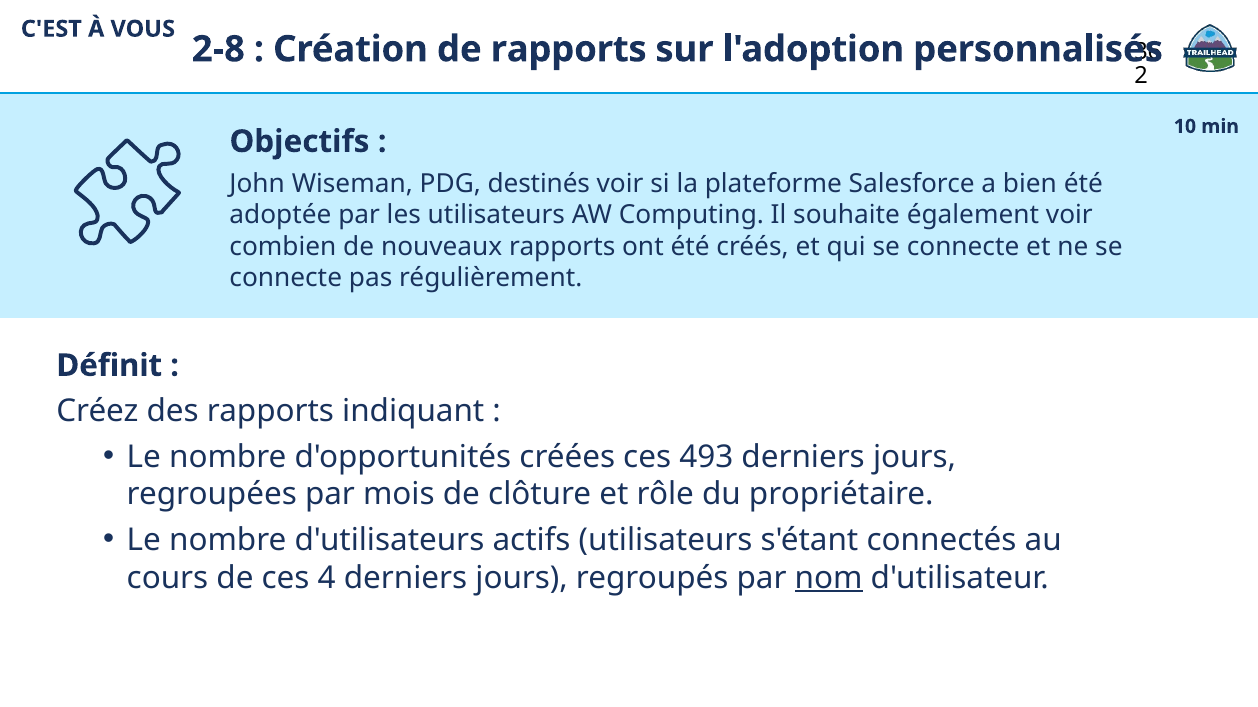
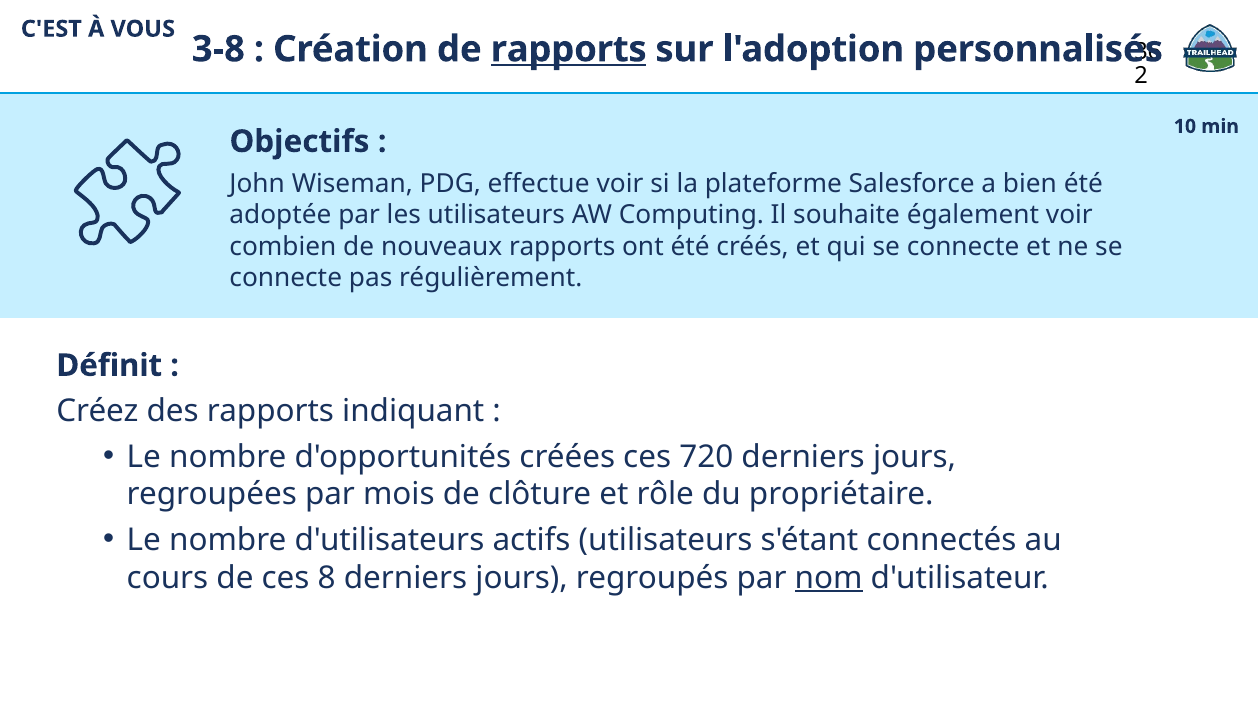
2-8: 2-8 -> 3-8
rapports at (569, 49) underline: none -> present
destinés: destinés -> effectue
493: 493 -> 720
4: 4 -> 8
